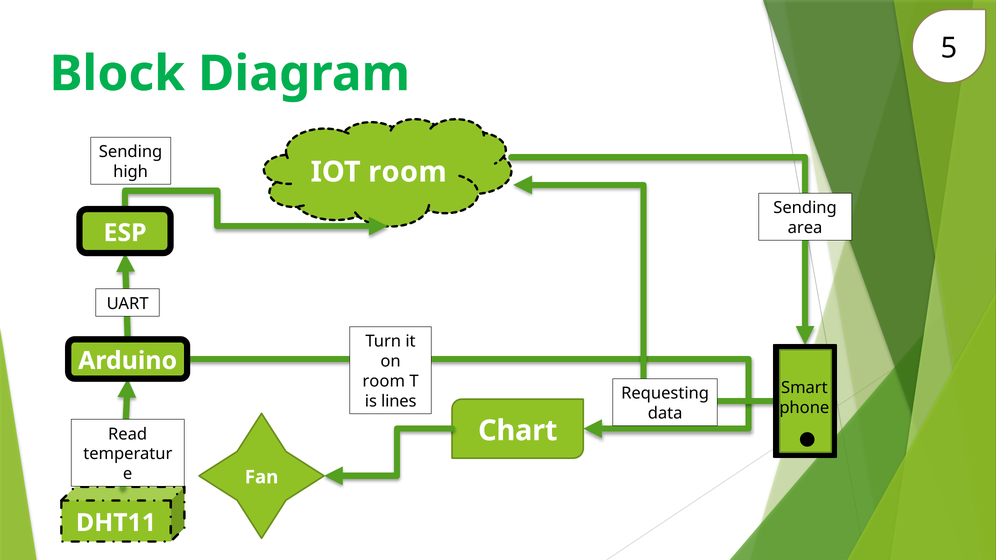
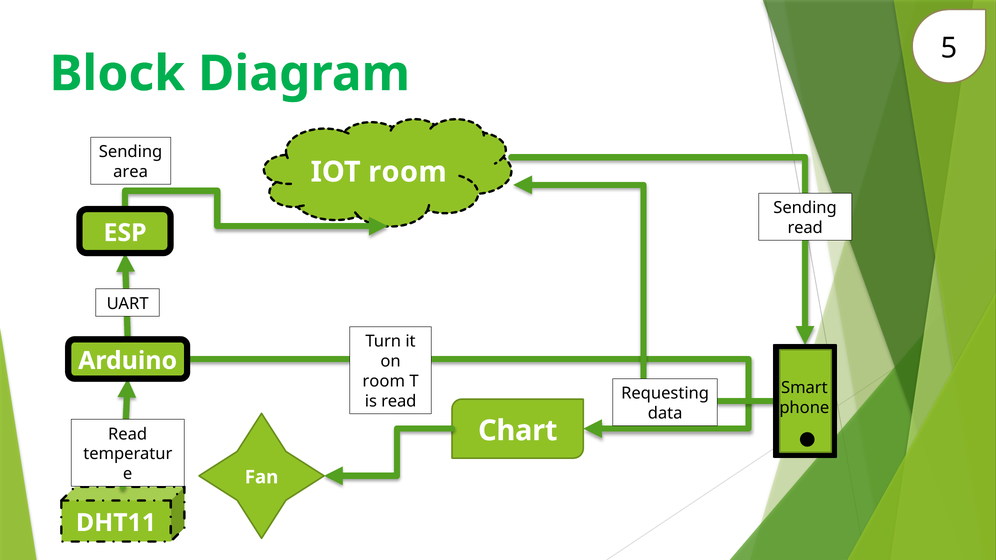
high: high -> area
area at (805, 228): area -> read
is lines: lines -> read
